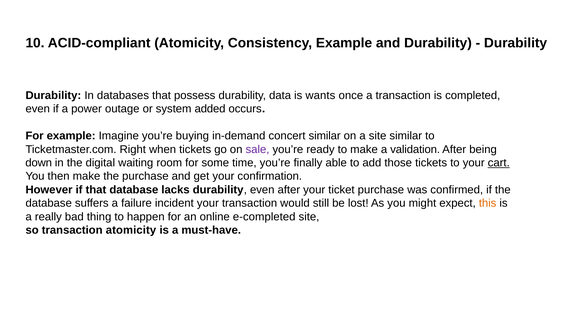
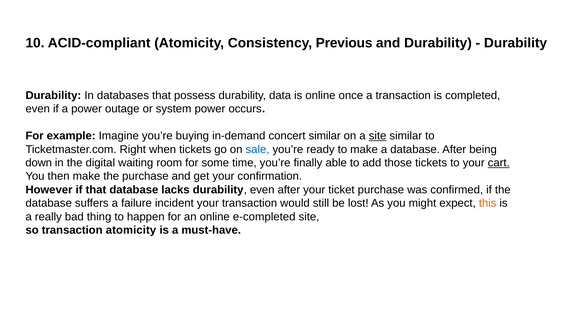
Consistency Example: Example -> Previous
is wants: wants -> online
system added: added -> power
site at (378, 136) underline: none -> present
sale colour: purple -> blue
a validation: validation -> database
